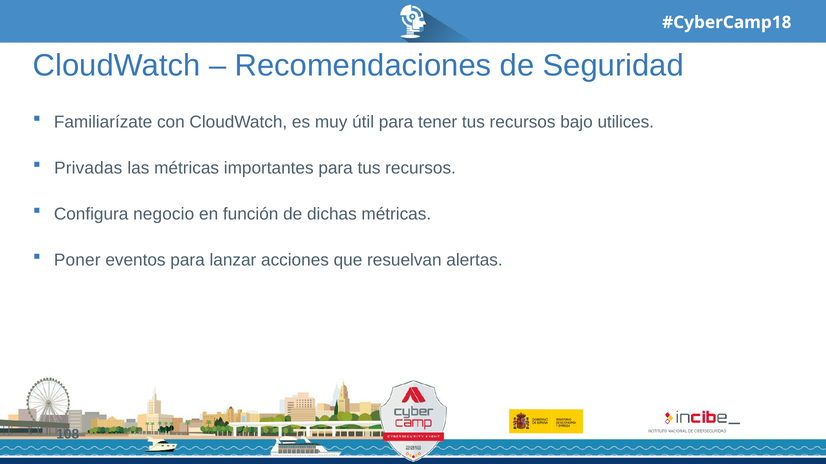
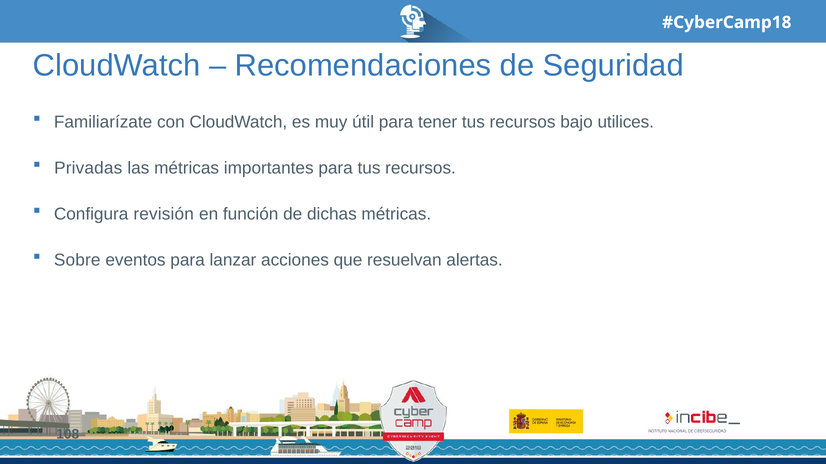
negocio: negocio -> revisión
Poner: Poner -> Sobre
